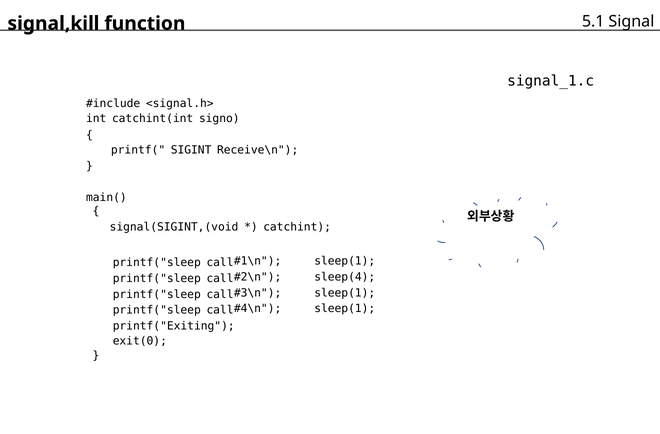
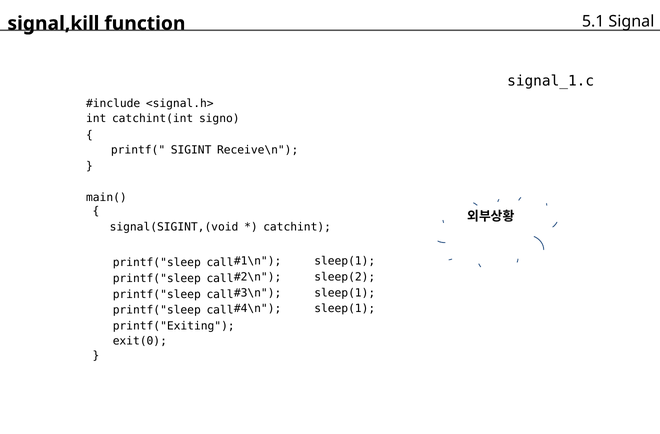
sleep(4: sleep(4 -> sleep(2
